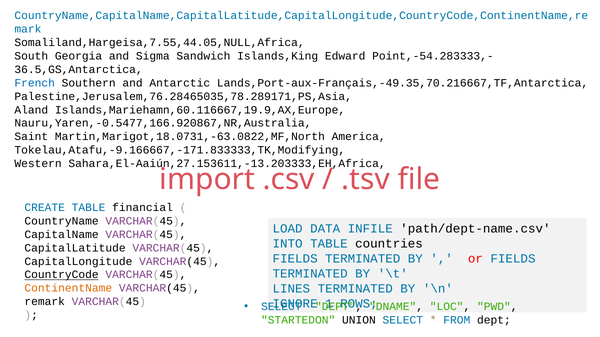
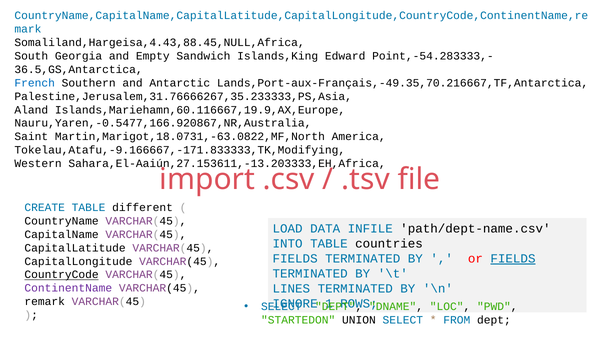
Somaliland,Hargeisa,7.55,44.05,NULL,Africa: Somaliland,Hargeisa,7.55,44.05,NULL,Africa -> Somaliland,Hargeisa,4.43,88.45,NULL,Africa
Sigma: Sigma -> Empty
Palestine,Jerusalem,76.28465035,78.289171,PS,Asia: Palestine,Jerusalem,76.28465035,78.289171,PS,Asia -> Palestine,Jerusalem,31.76666267,35.233333,PS,Asia
financial: financial -> different
FIELDS at (513, 259) underline: none -> present
ContinentName colour: orange -> purple
